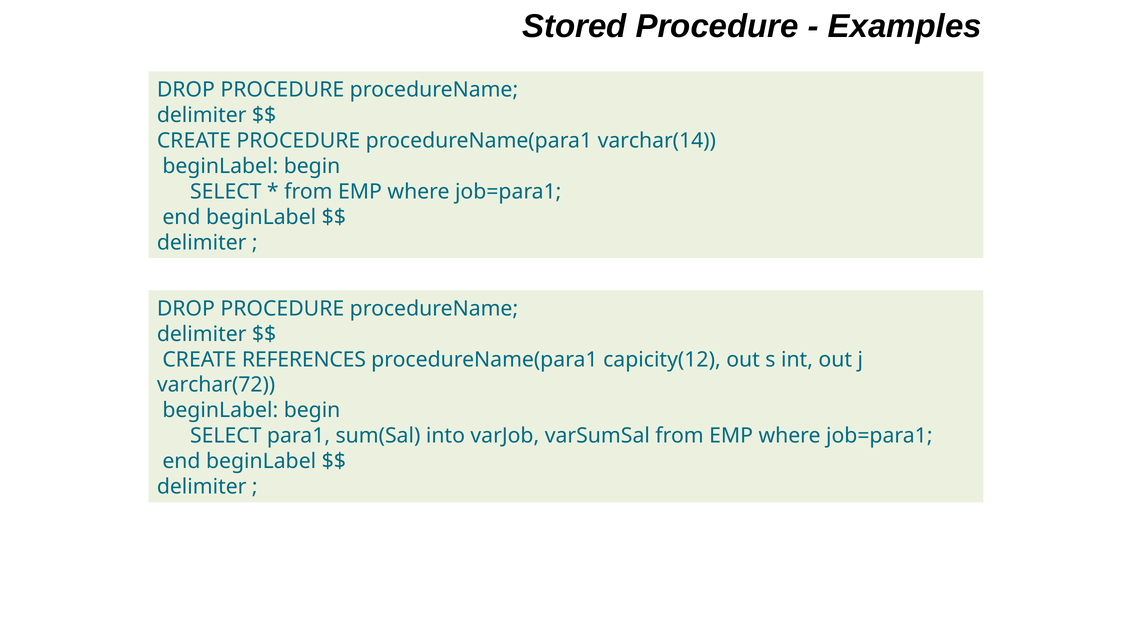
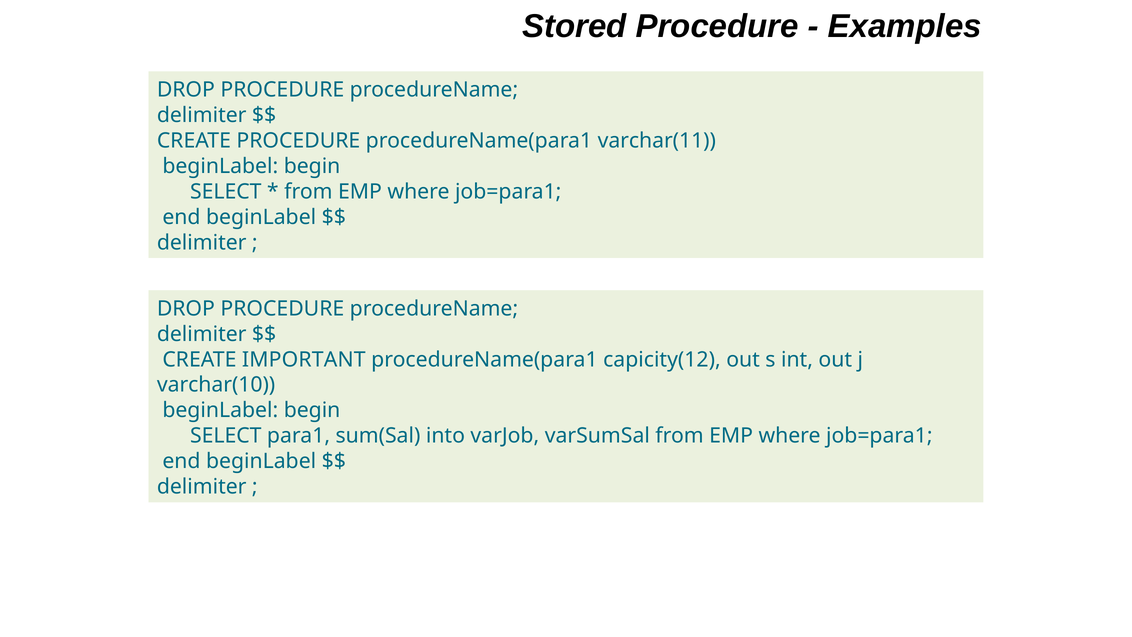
varchar(14: varchar(14 -> varchar(11
REFERENCES: REFERENCES -> IMPORTANT
varchar(72: varchar(72 -> varchar(10
